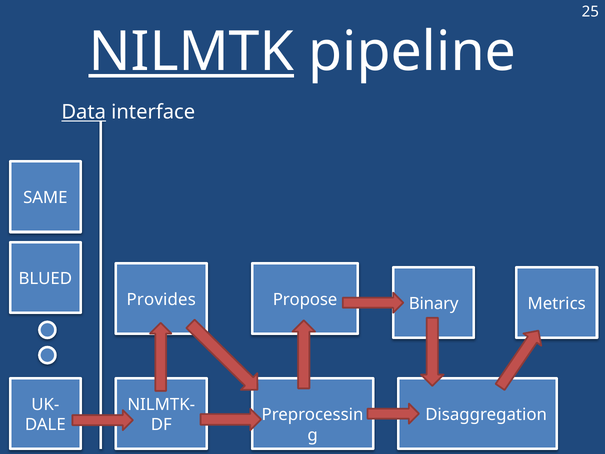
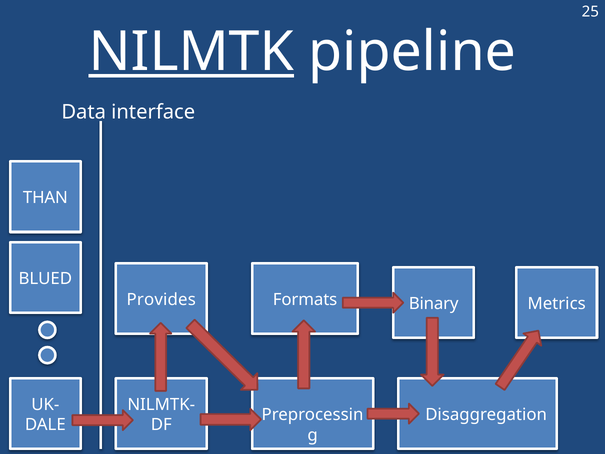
Data underline: present -> none
SAME: SAME -> THAN
Propose: Propose -> Formats
